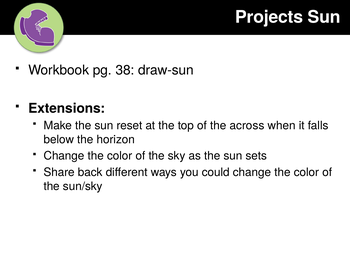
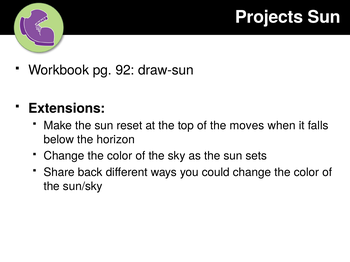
38: 38 -> 92
across: across -> moves
